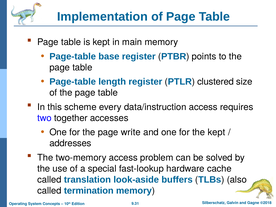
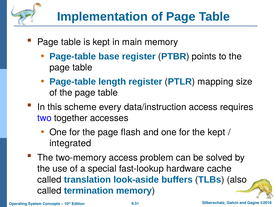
clustered: clustered -> mapping
write: write -> flash
addresses: addresses -> integrated
